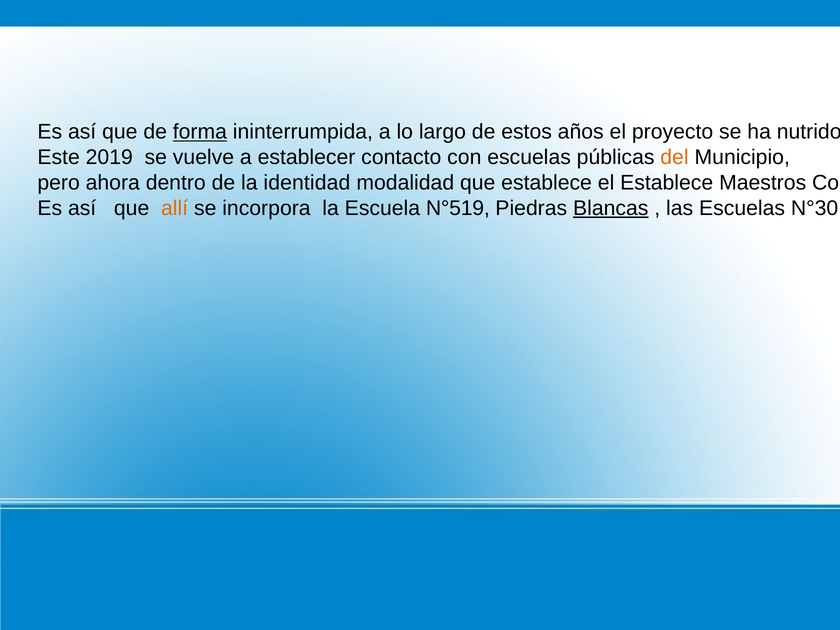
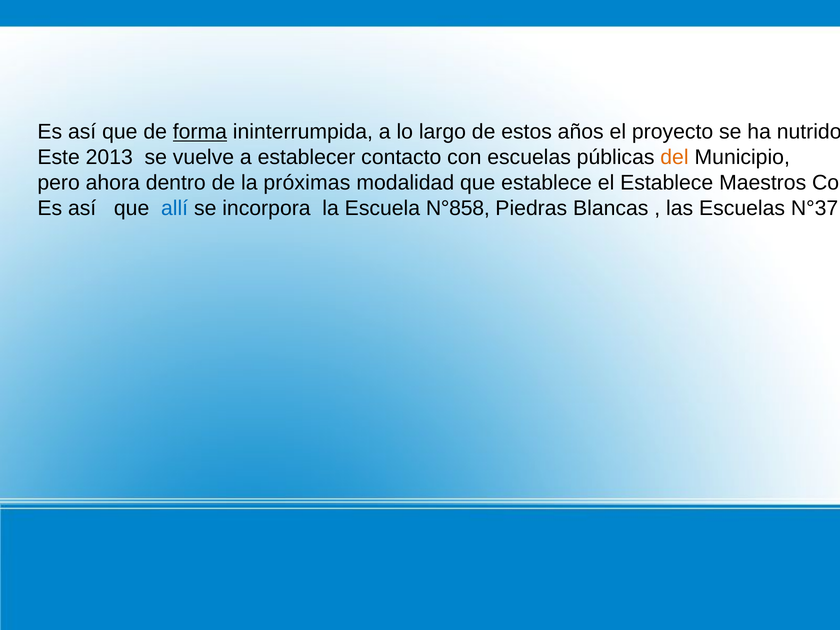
2019: 2019 -> 2013
identidad: identidad -> próximas
allí colour: orange -> blue
N°519: N°519 -> N°858
Blancas underline: present -> none
N°30: N°30 -> N°37
